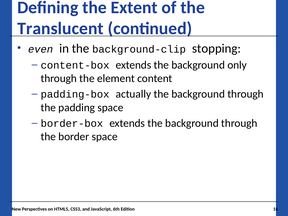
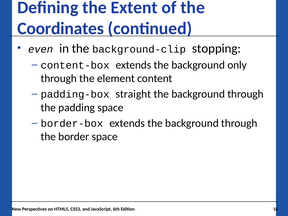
Translucent: Translucent -> Coordinates
actually: actually -> straight
